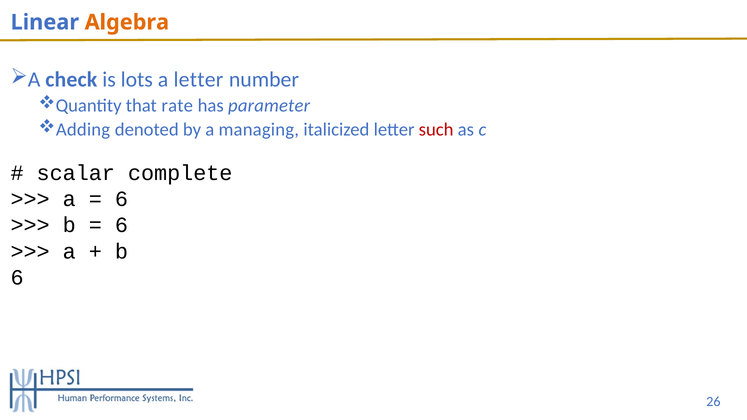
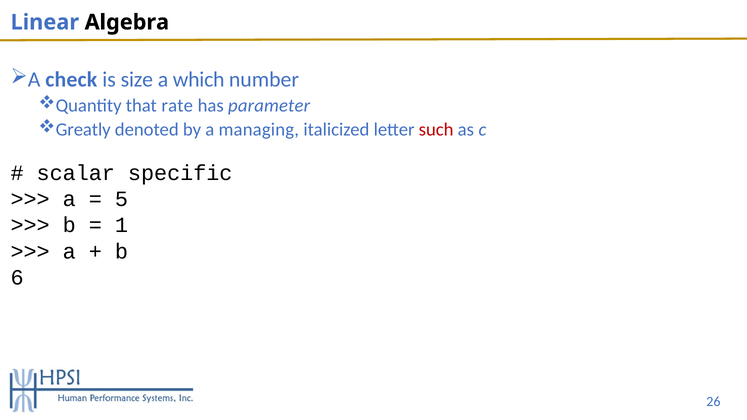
Algebra colour: orange -> black
lots: lots -> size
a letter: letter -> which
Adding: Adding -> Greatly
complete: complete -> specific
6 at (121, 199): 6 -> 5
6 at (121, 225): 6 -> 1
